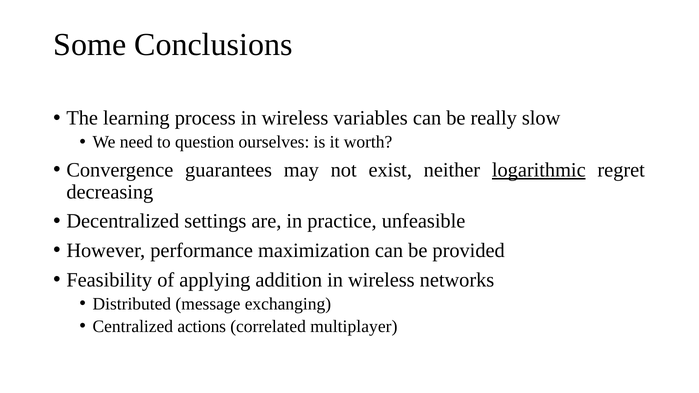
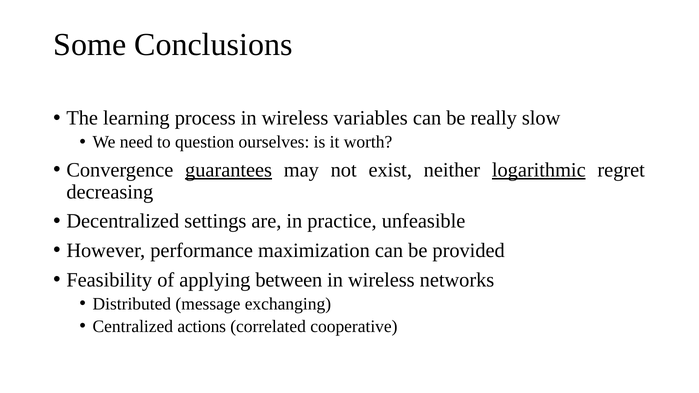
guarantees underline: none -> present
addition: addition -> between
multiplayer: multiplayer -> cooperative
